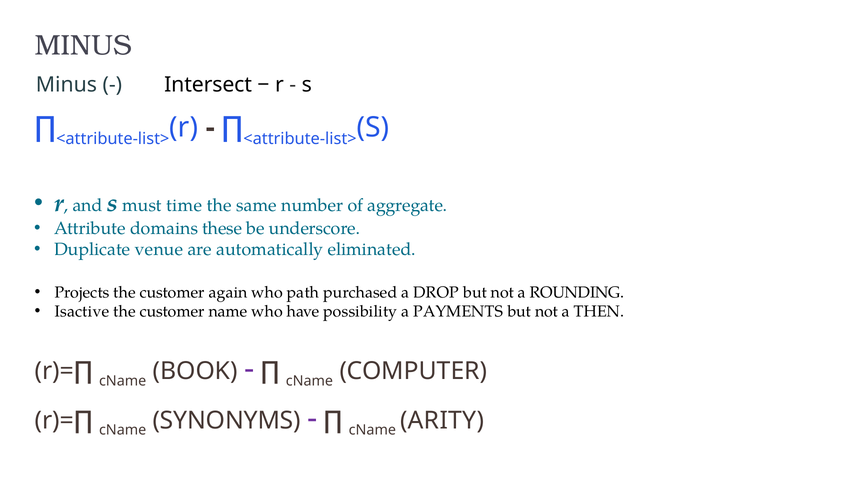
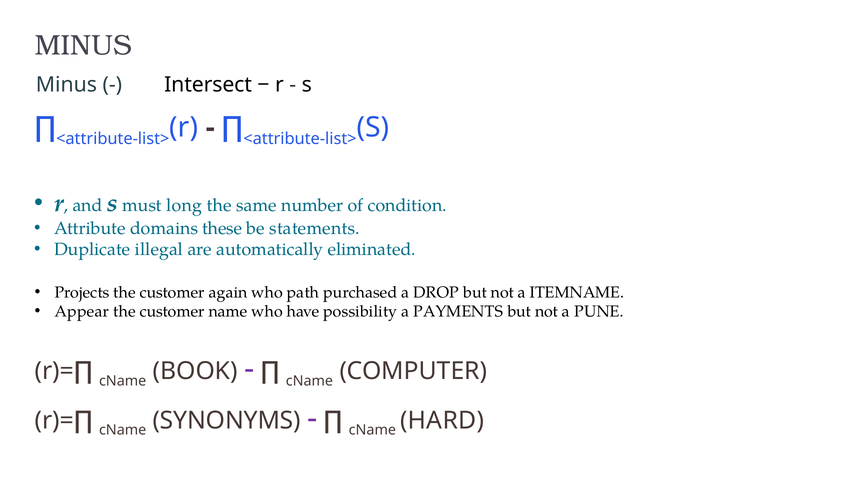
time: time -> long
aggregate: aggregate -> condition
underscore: underscore -> statements
venue: venue -> illegal
ROUNDING: ROUNDING -> ITEMNAME
Isactive: Isactive -> Appear
THEN: THEN -> PUNE
ARITY: ARITY -> HARD
